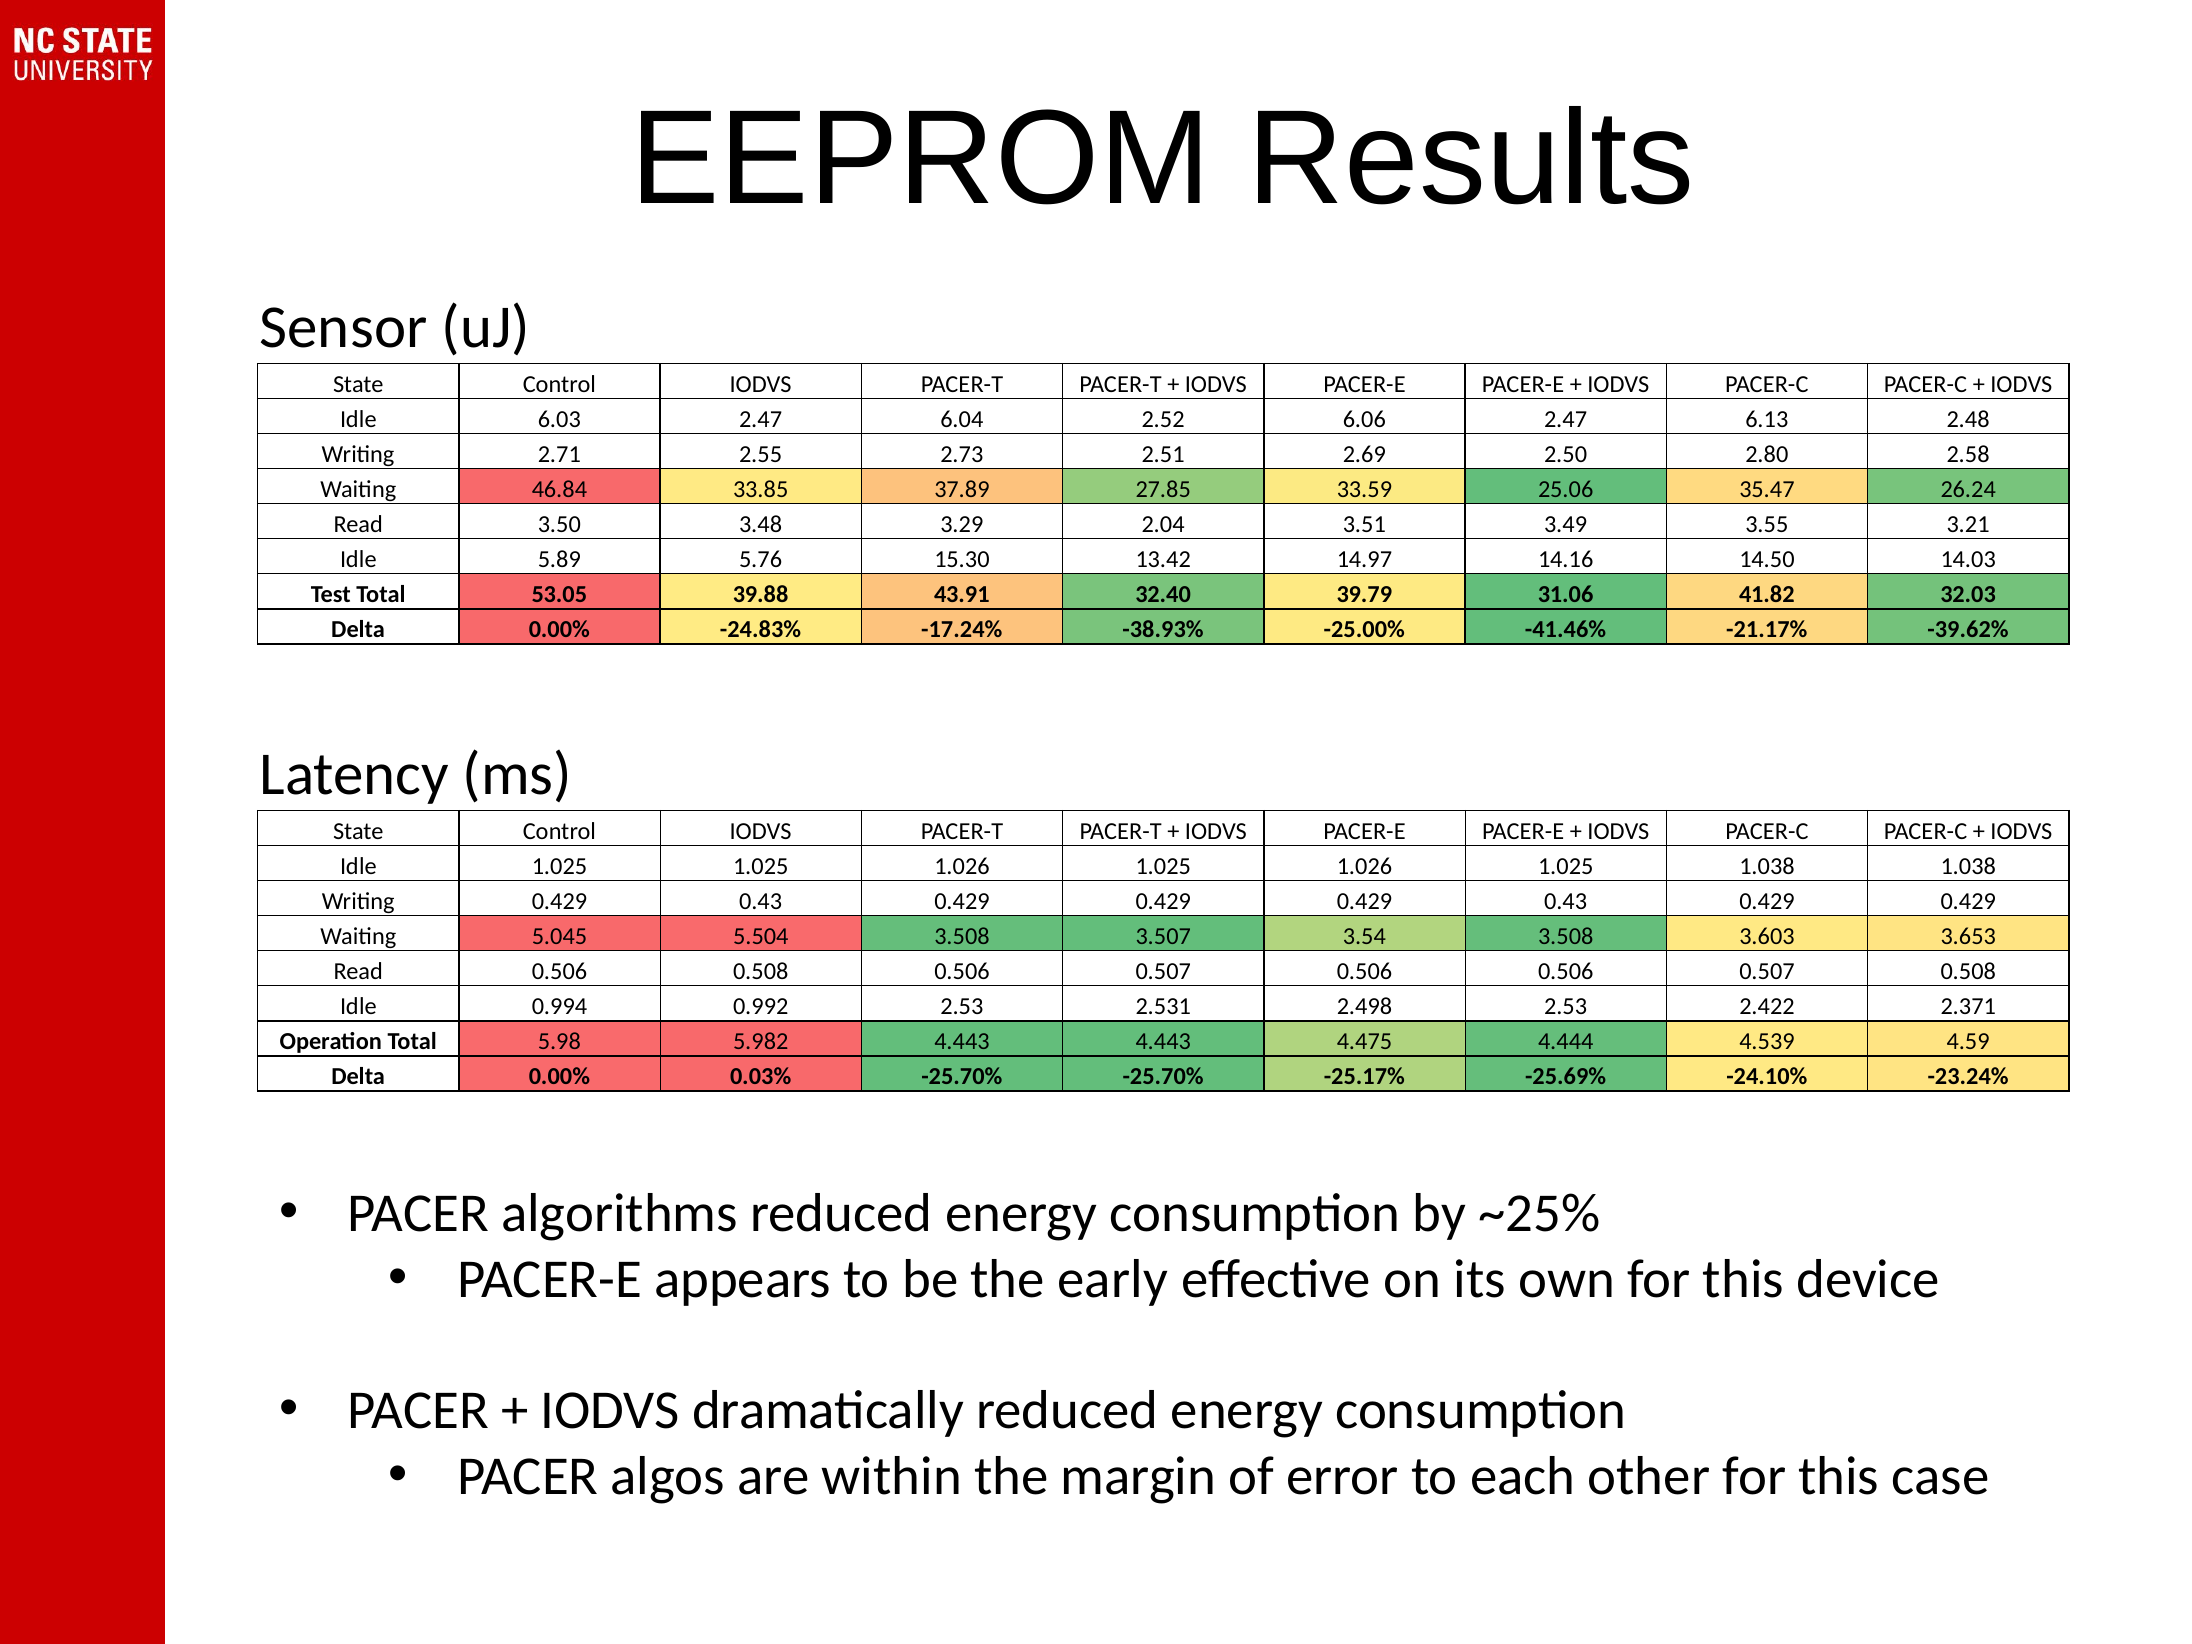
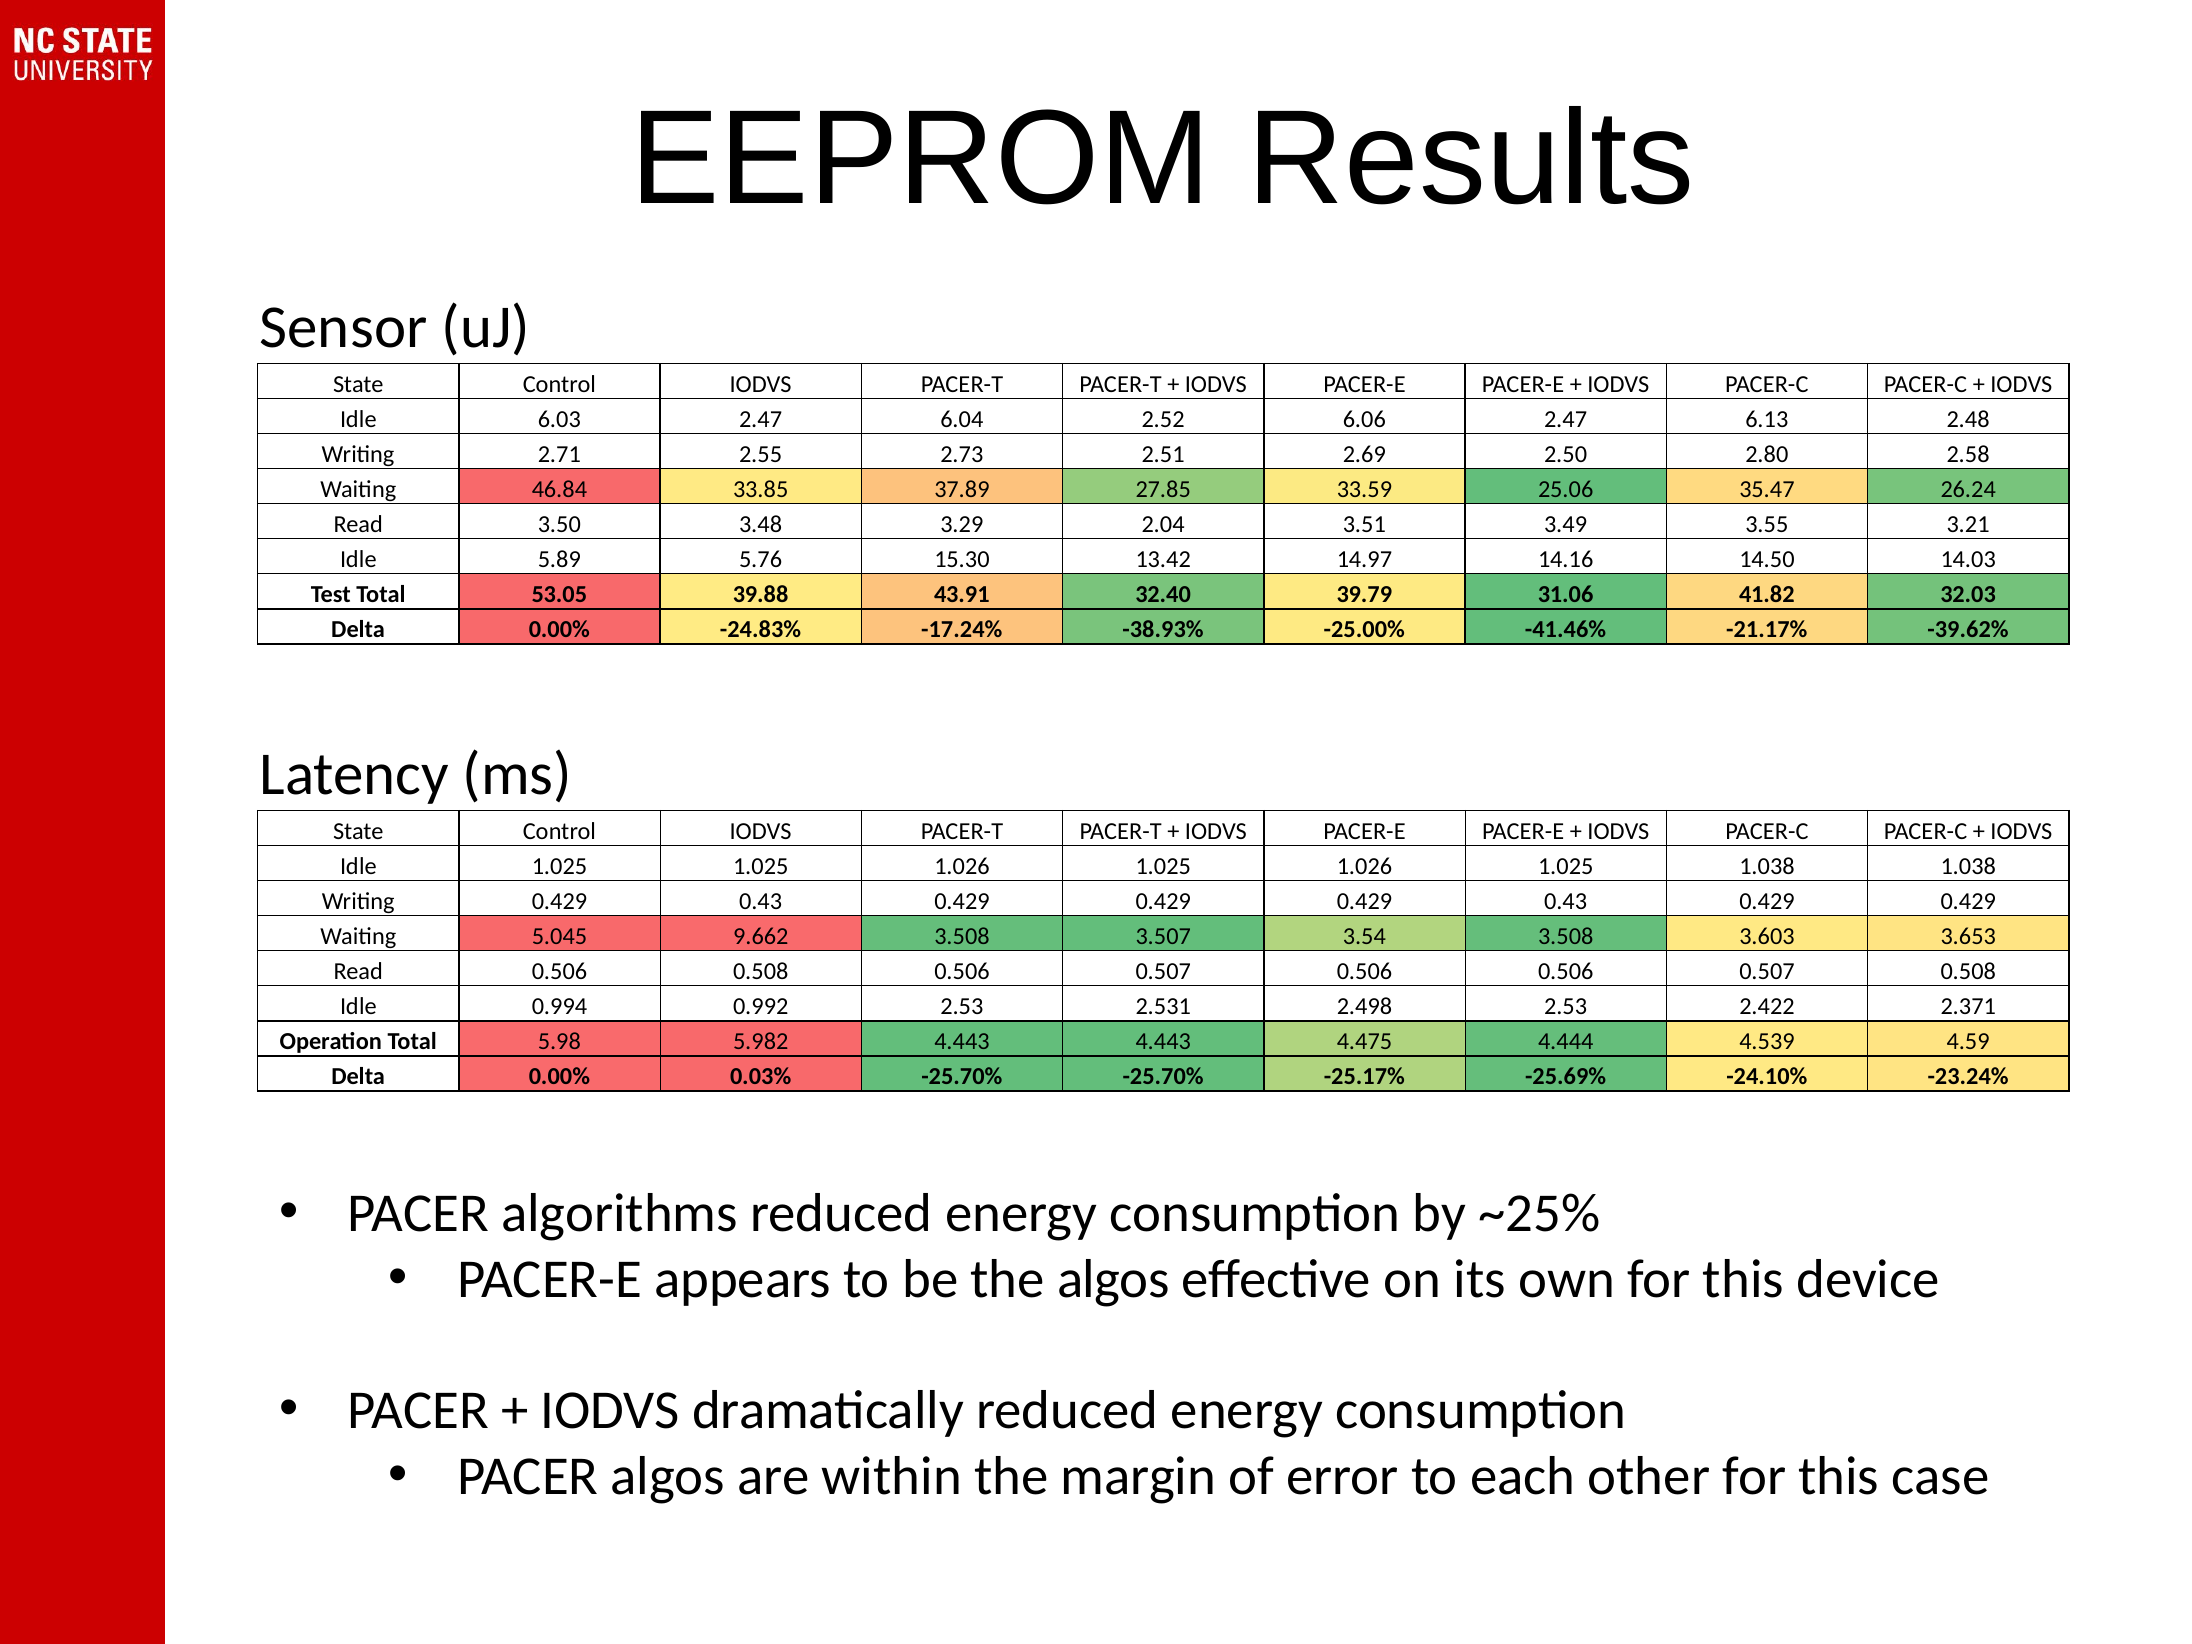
5.504: 5.504 -> 9.662
the early: early -> algos
